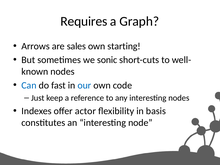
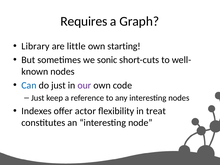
Arrows: Arrows -> Library
sales: sales -> little
do fast: fast -> just
our colour: blue -> purple
basis: basis -> treat
